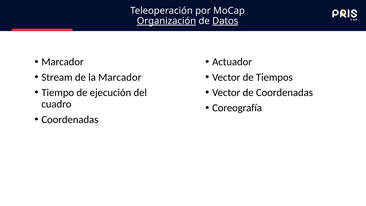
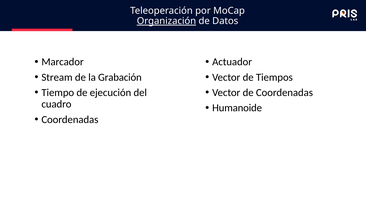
Datos underline: present -> none
la Marcador: Marcador -> Grabación
Coreografía: Coreografía -> Humanoide
